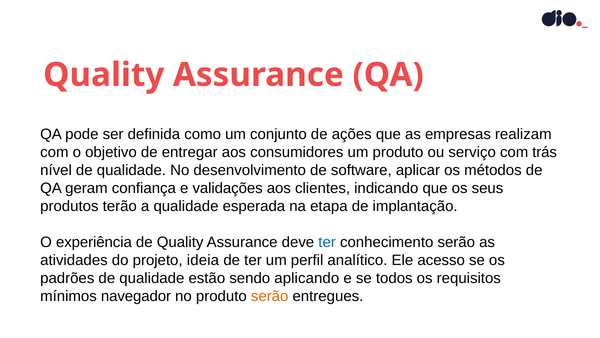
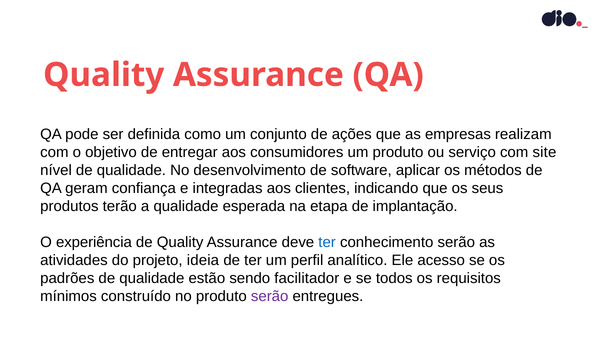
trás: trás -> site
validações: validações -> integradas
aplicando: aplicando -> facilitador
navegador: navegador -> construído
serão at (270, 296) colour: orange -> purple
